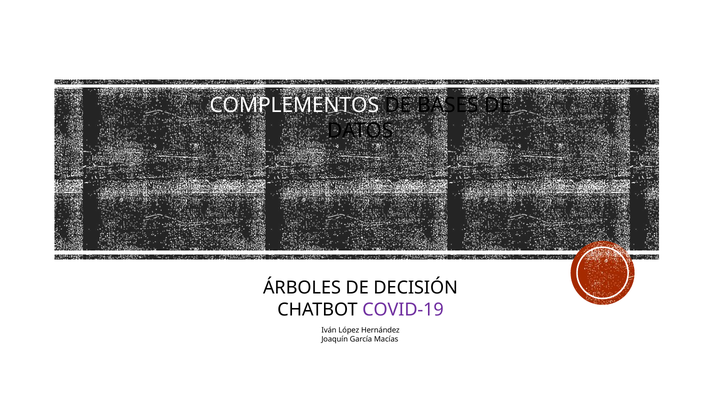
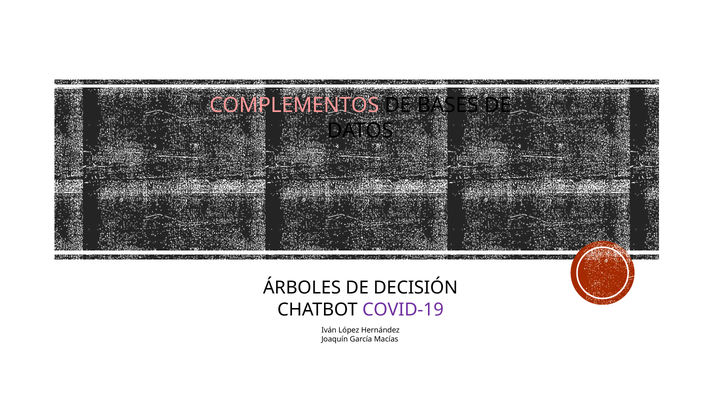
COMPLEMENTOS colour: white -> pink
